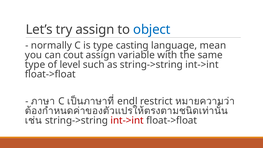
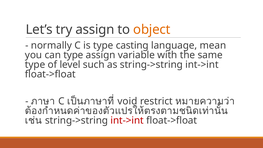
object colour: blue -> orange
can cout: cout -> type
endl: endl -> void
